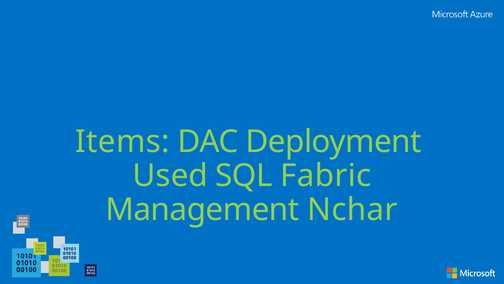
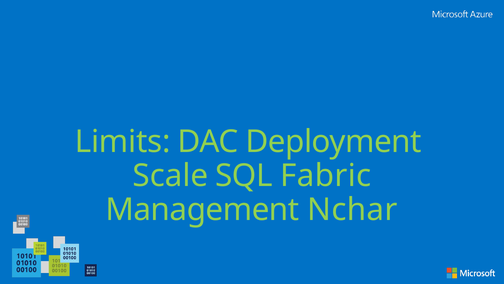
Items: Items -> Limits
Used: Used -> Scale
